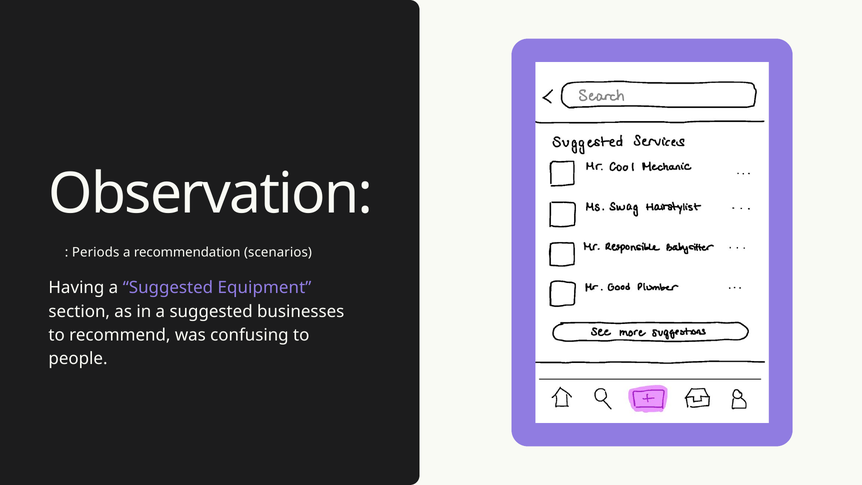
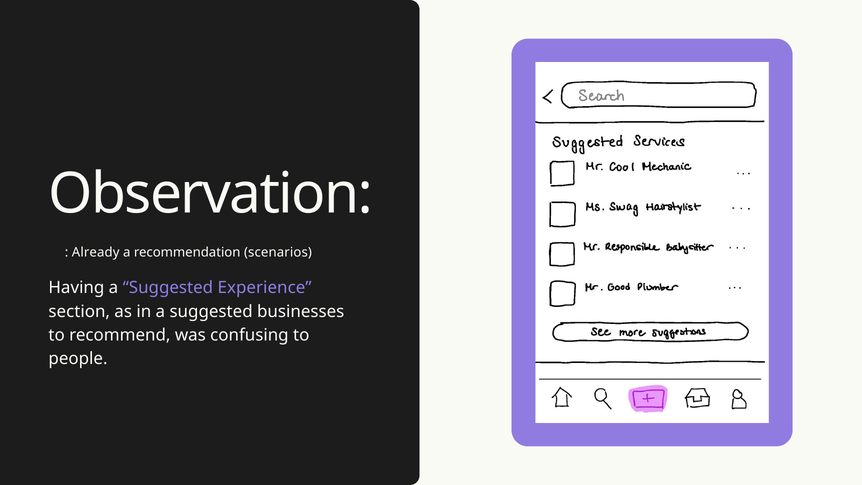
Periods: Periods -> Already
Equipment: Equipment -> Experience
